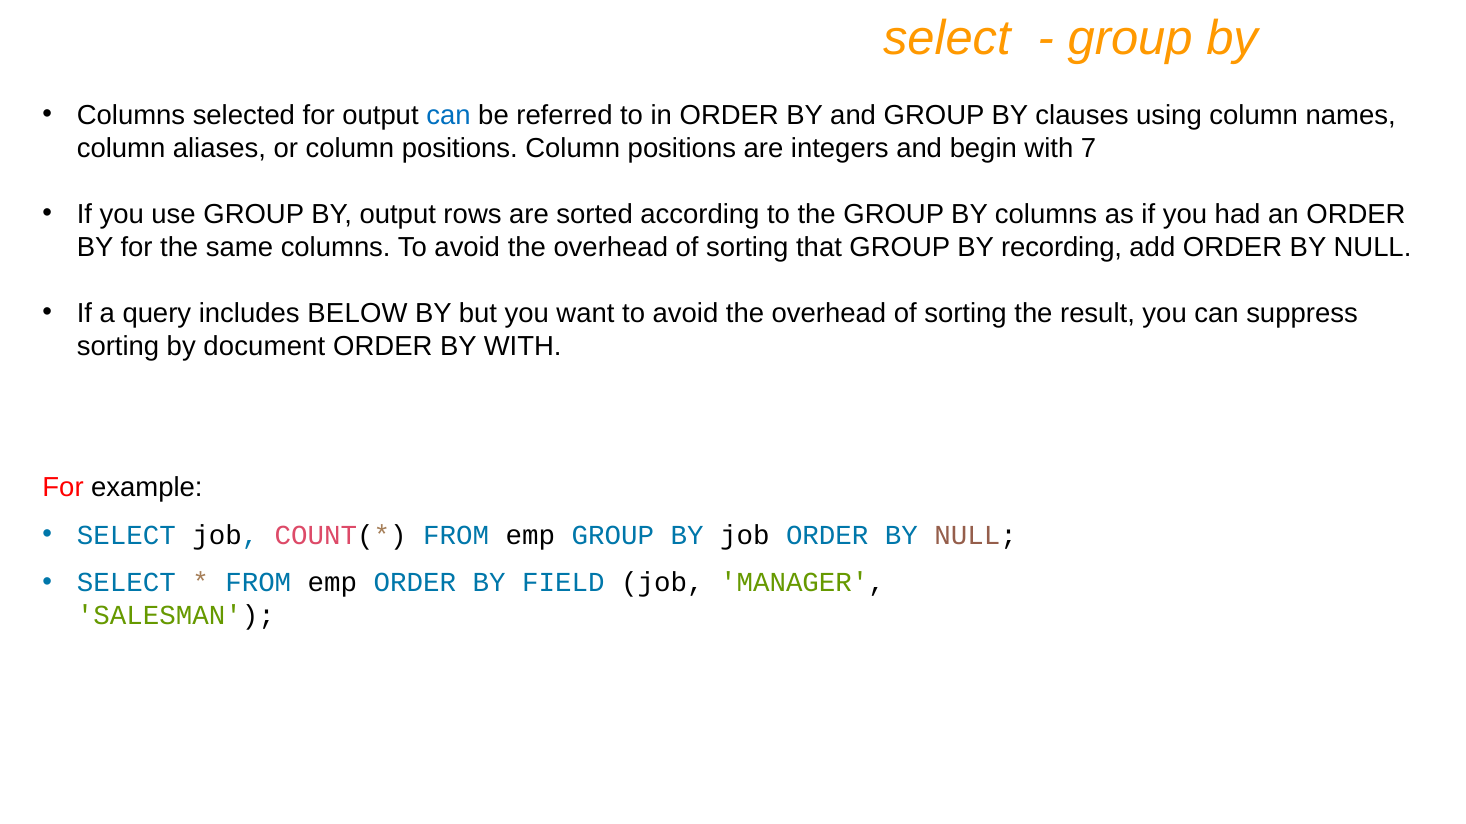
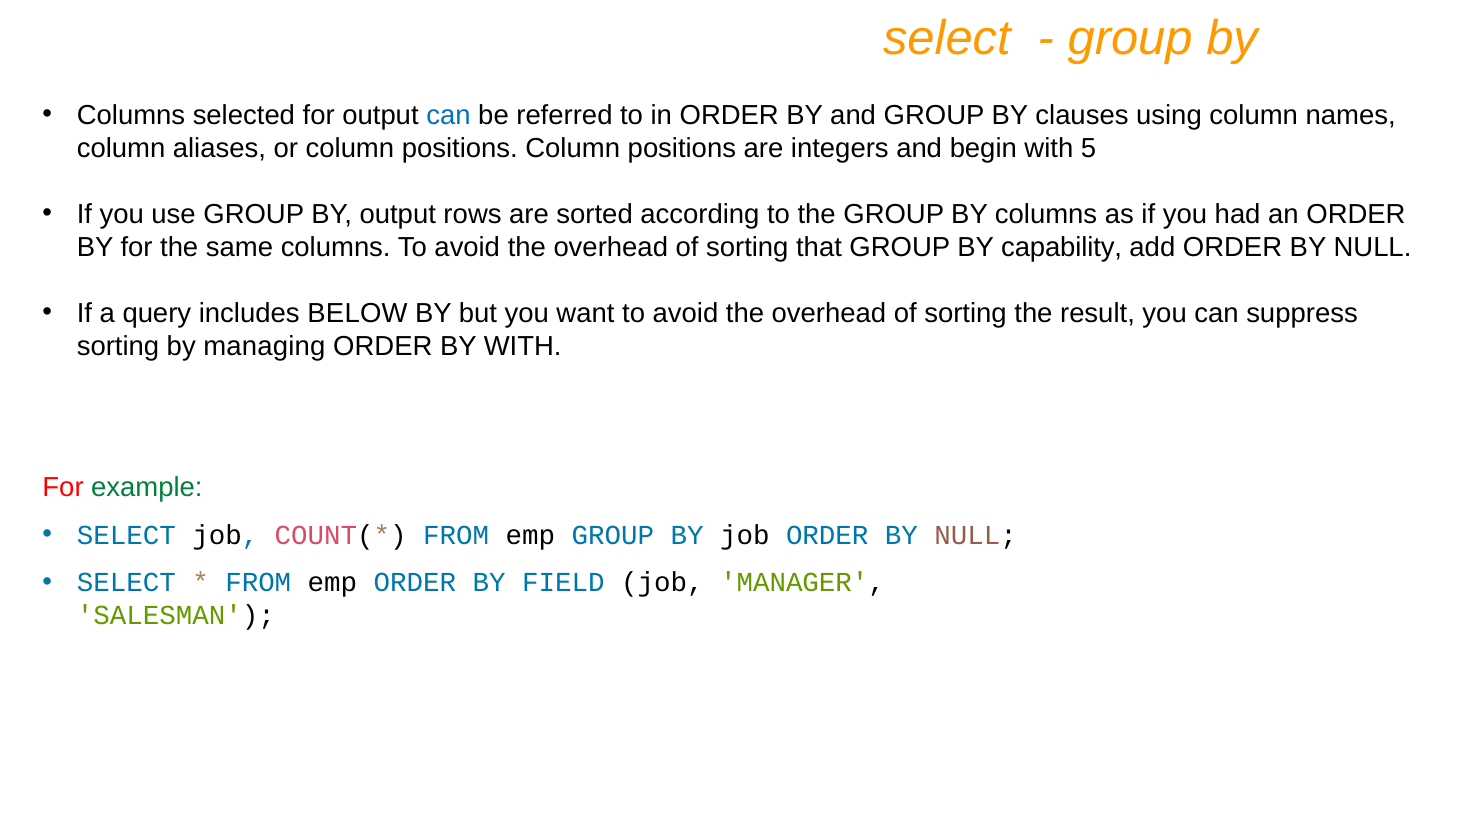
7: 7 -> 5
recording: recording -> capability
document: document -> managing
example colour: black -> green
